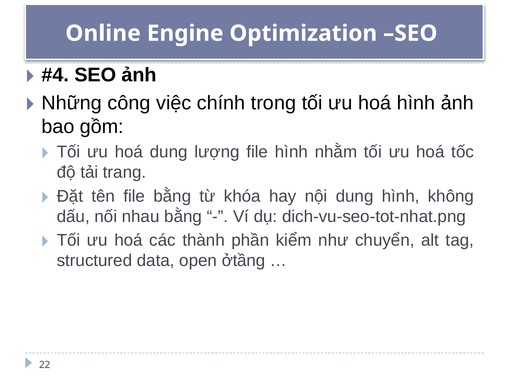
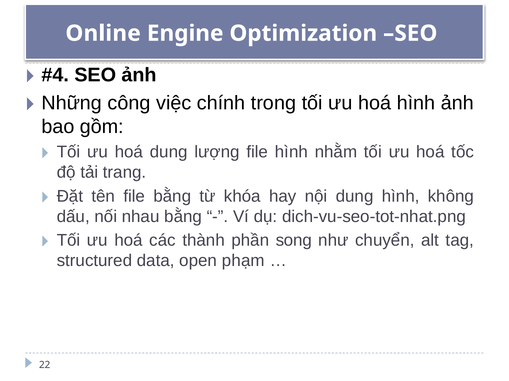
kiểm: kiểm -> song
ởtầng: ởtầng -> phạm
